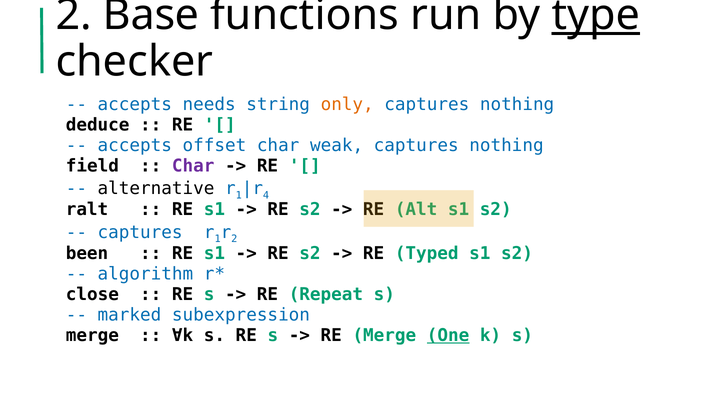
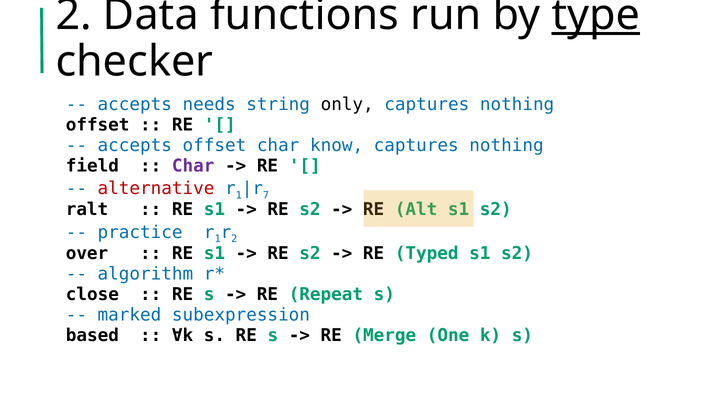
Base: Base -> Data
only colour: orange -> black
deduce at (98, 125): deduce -> offset
weak: weak -> know
alternative colour: black -> red
4: 4 -> 7
captures at (140, 232): captures -> practice
been: been -> over
merge at (92, 336): merge -> based
One underline: present -> none
